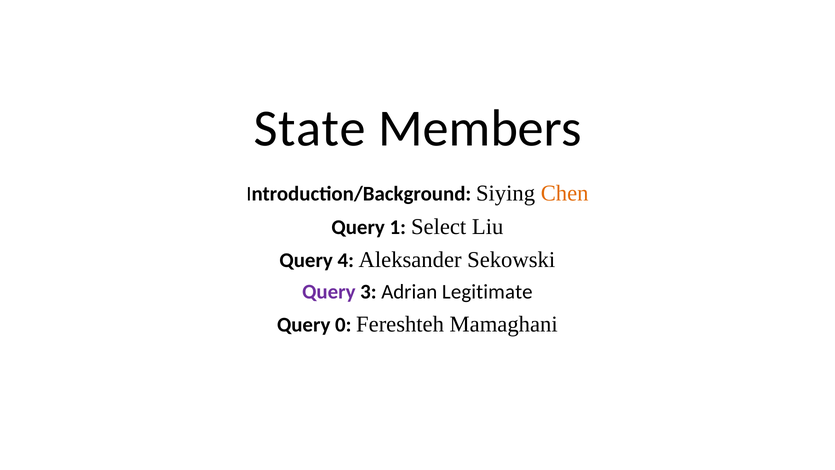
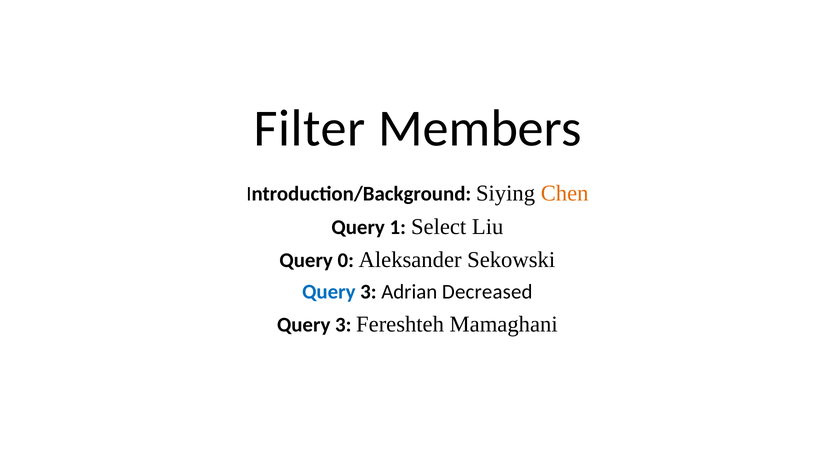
State: State -> Filter
4: 4 -> 0
Query at (329, 292) colour: purple -> blue
Legitimate: Legitimate -> Decreased
0 at (343, 324): 0 -> 3
